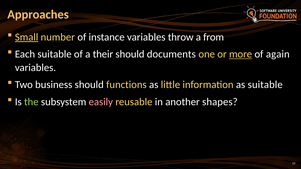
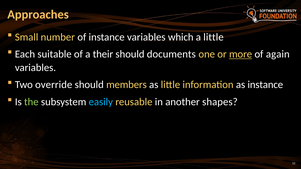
Small underline: present -> none
throw: throw -> which
a from: from -> little
business: business -> override
functions: functions -> members
as suitable: suitable -> instance
easily colour: pink -> light blue
